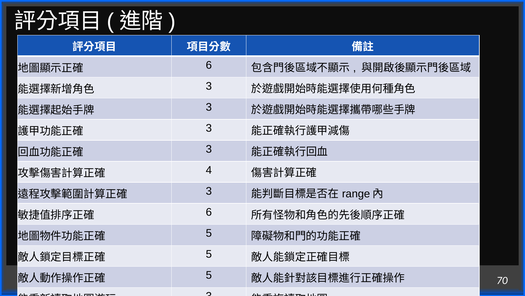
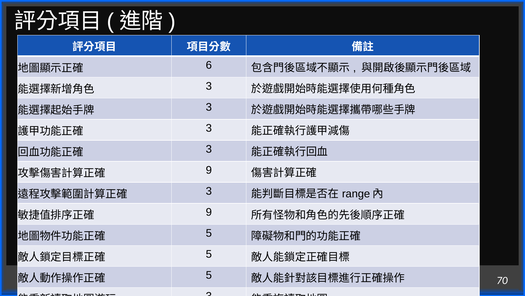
4 at (209, 170): 4 -> 9
6 at (209, 212): 6 -> 9
